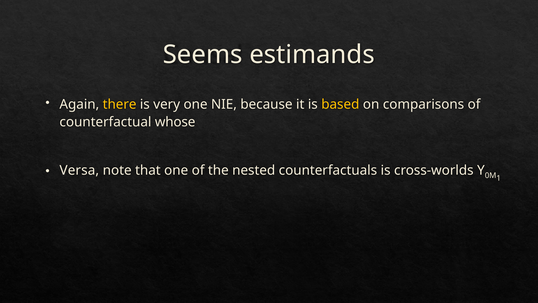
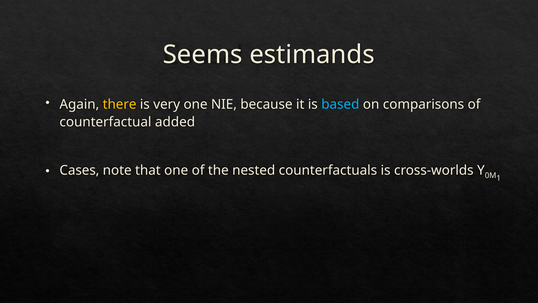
based colour: yellow -> light blue
whose: whose -> added
Versa: Versa -> Cases
